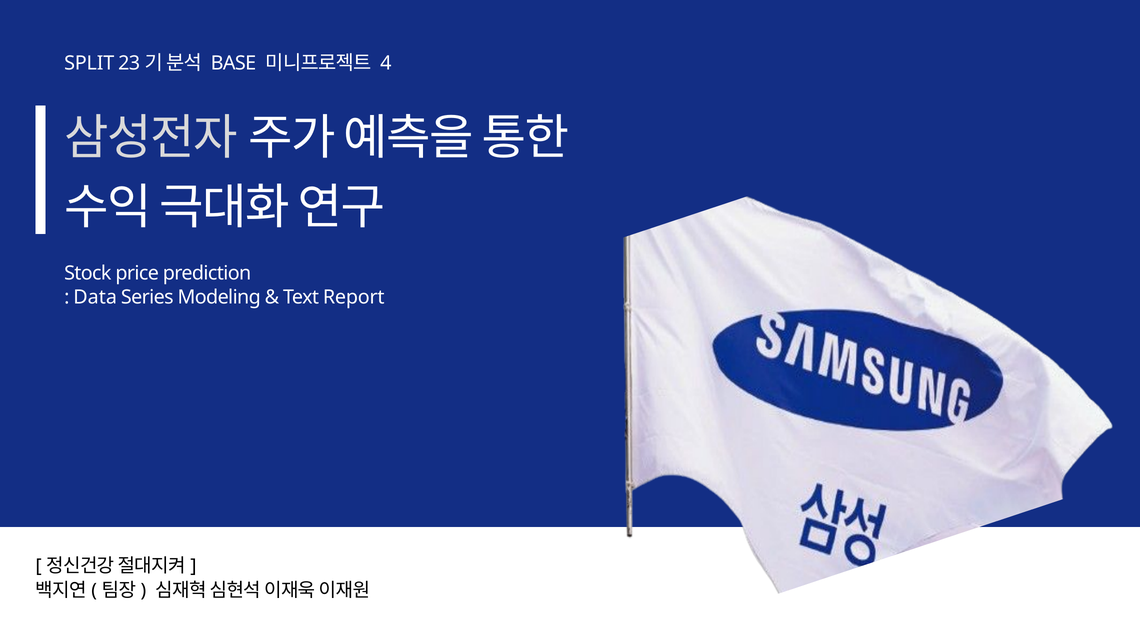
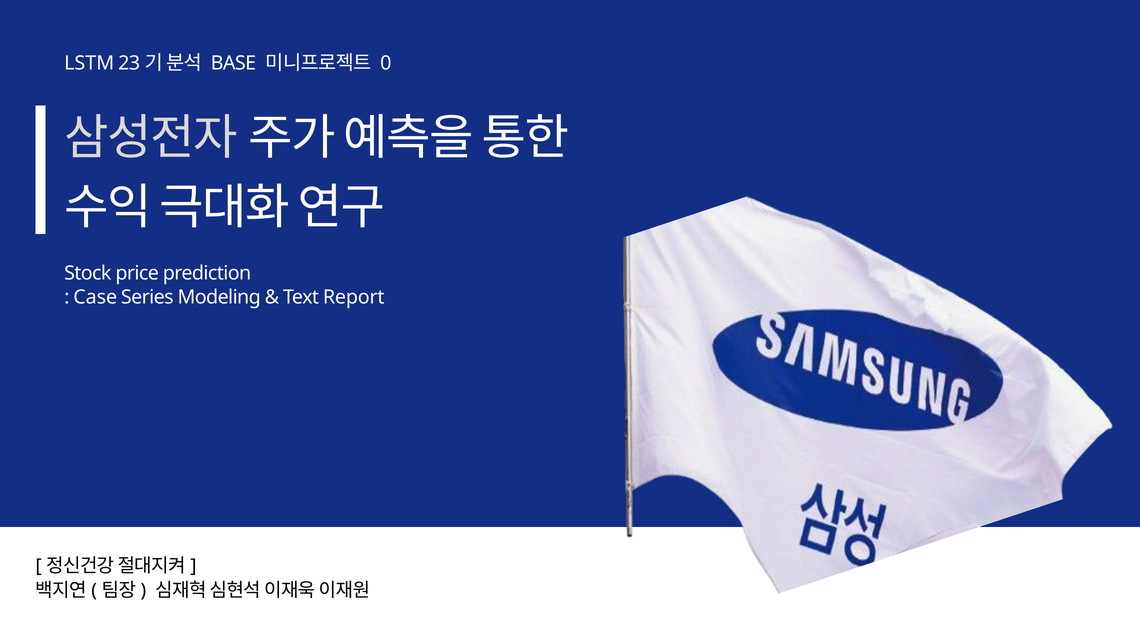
SPLIT: SPLIT -> LSTM
4: 4 -> 0
Data at (95, 297): Data -> Case
